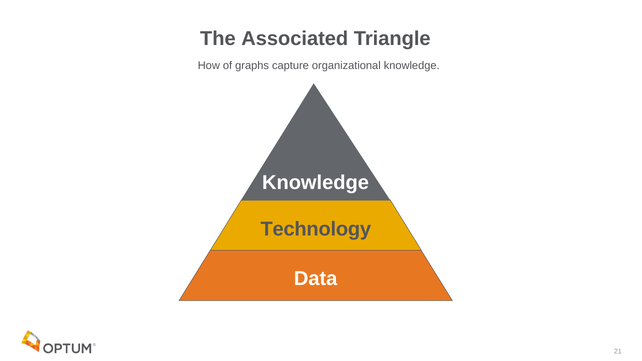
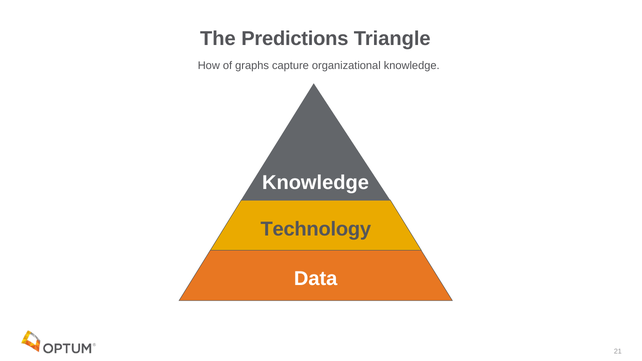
Associated: Associated -> Predictions
